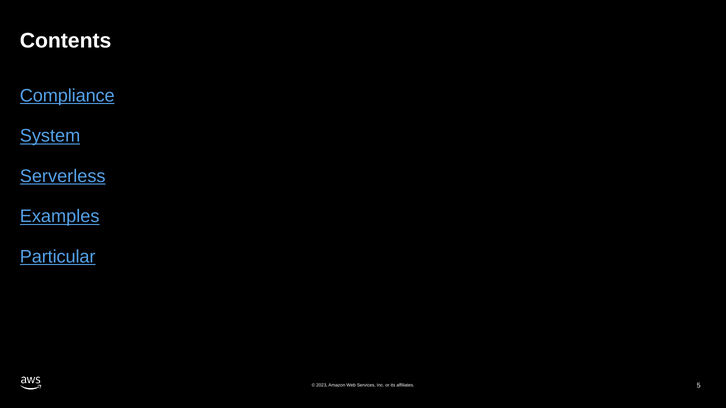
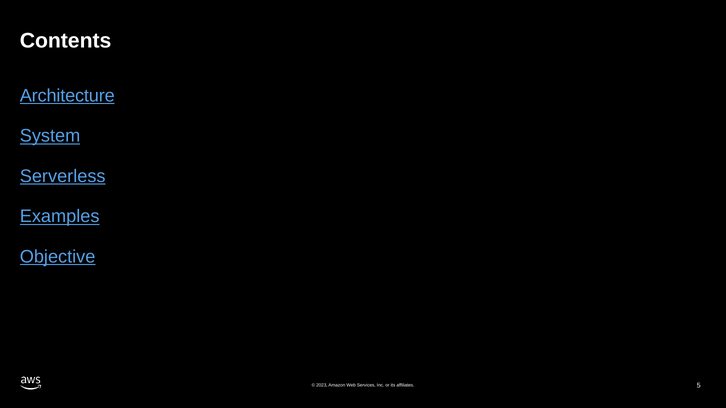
Compliance: Compliance -> Architecture
Particular: Particular -> Objective
